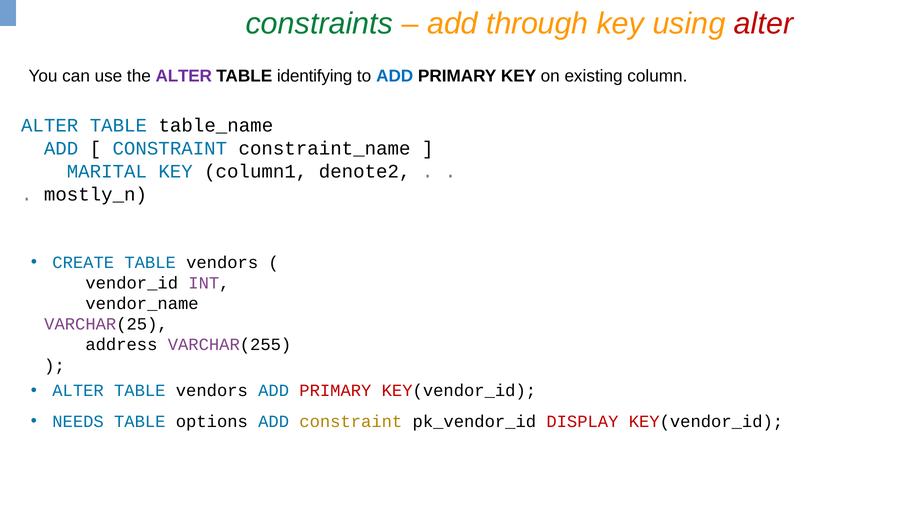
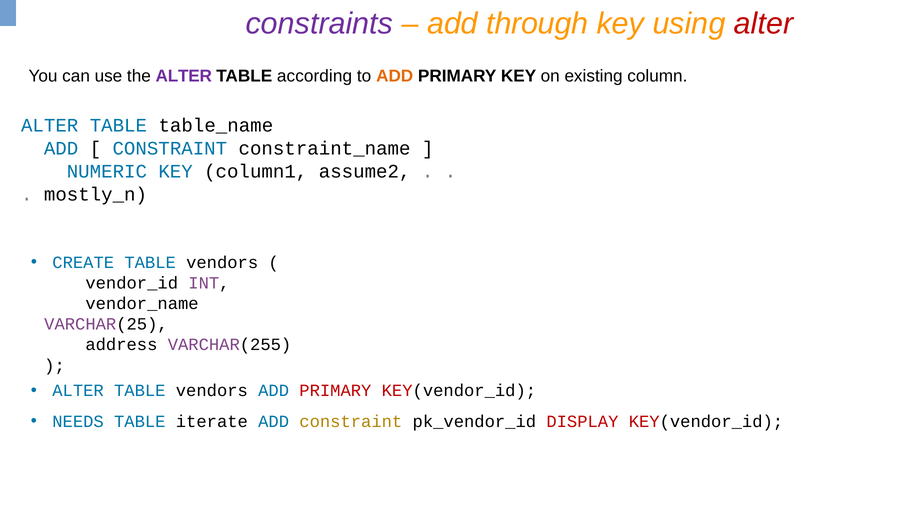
constraints colour: green -> purple
identifying: identifying -> according
ADD at (395, 76) colour: blue -> orange
MARITAL: MARITAL -> NUMERIC
denote2: denote2 -> assume2
options: options -> iterate
